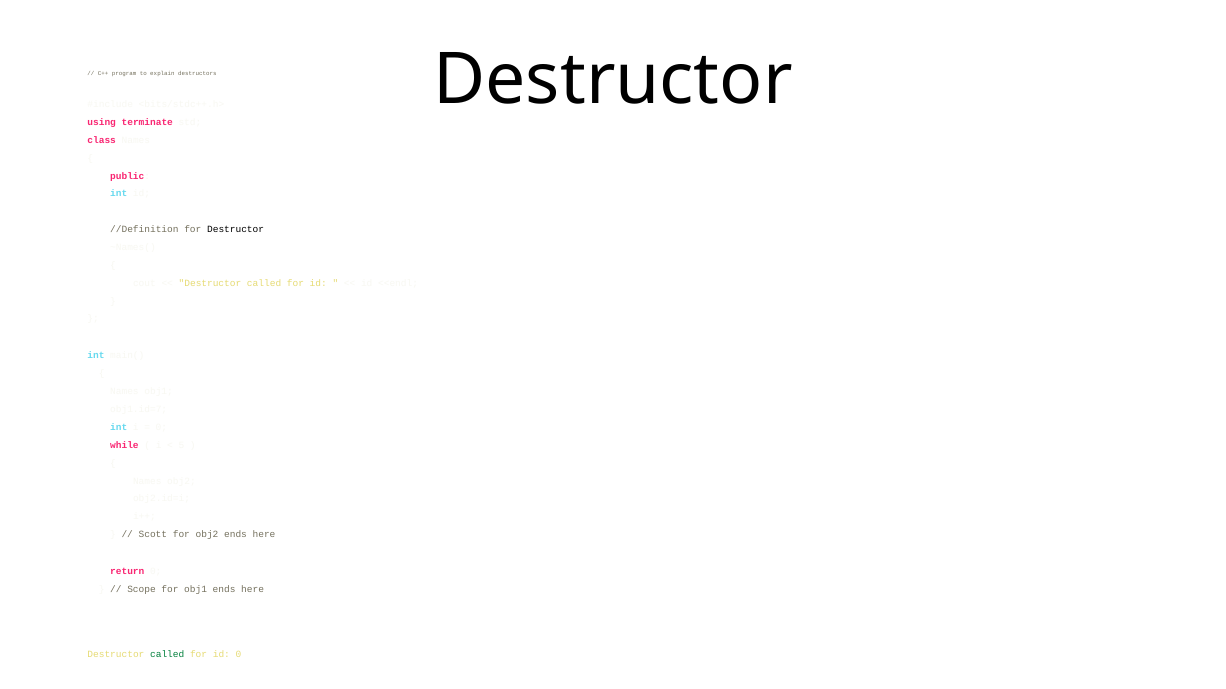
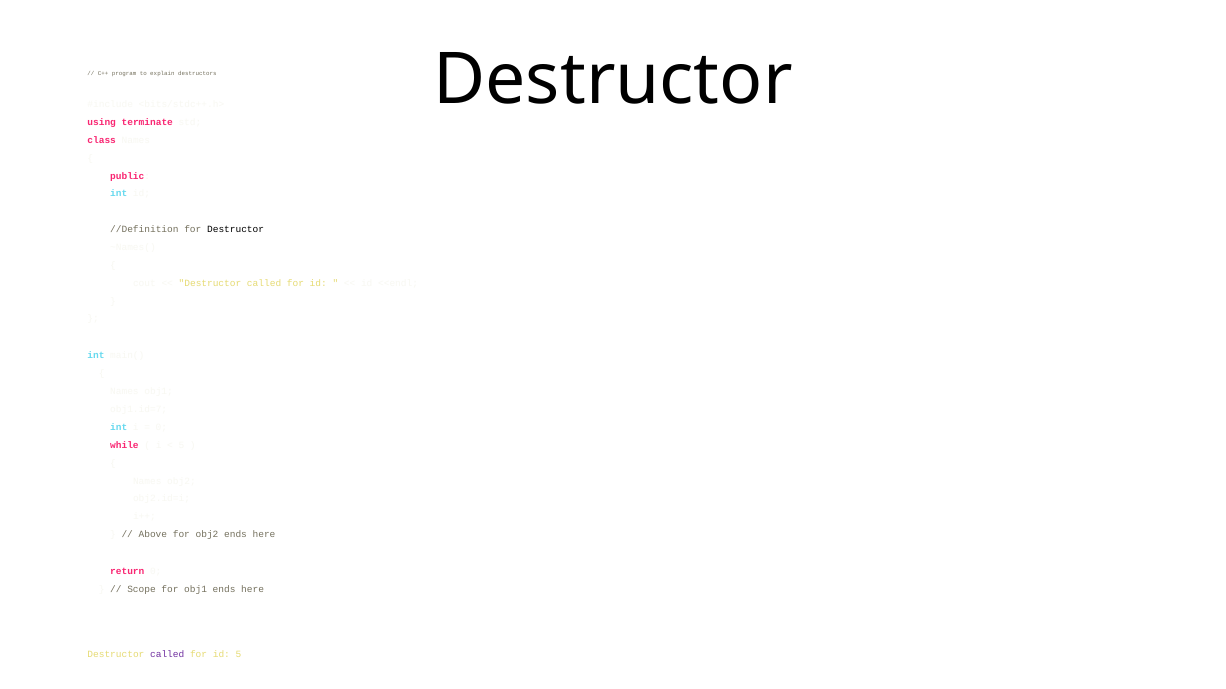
Scott: Scott -> Above
called at (167, 655) colour: green -> purple
0 at (238, 655): 0 -> 5
